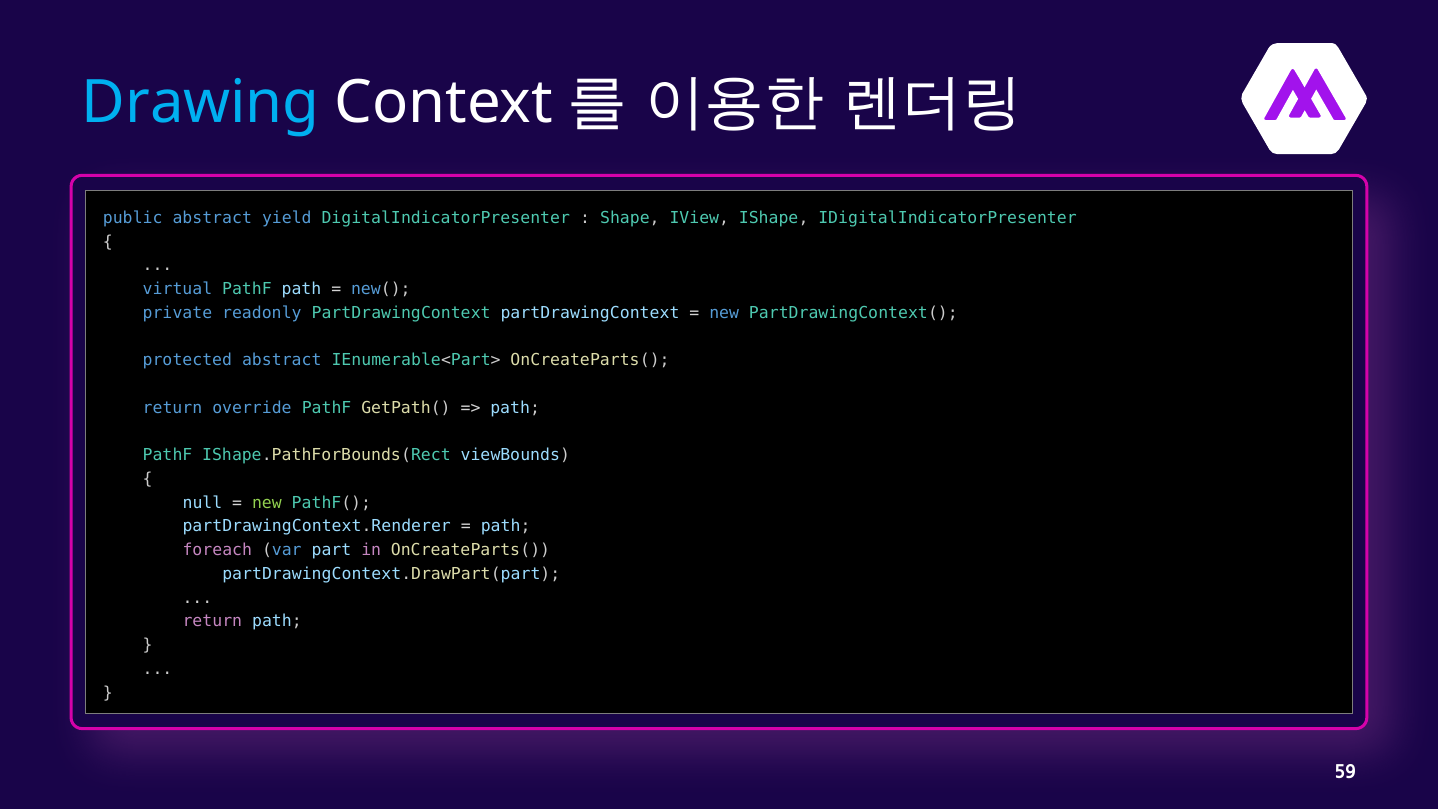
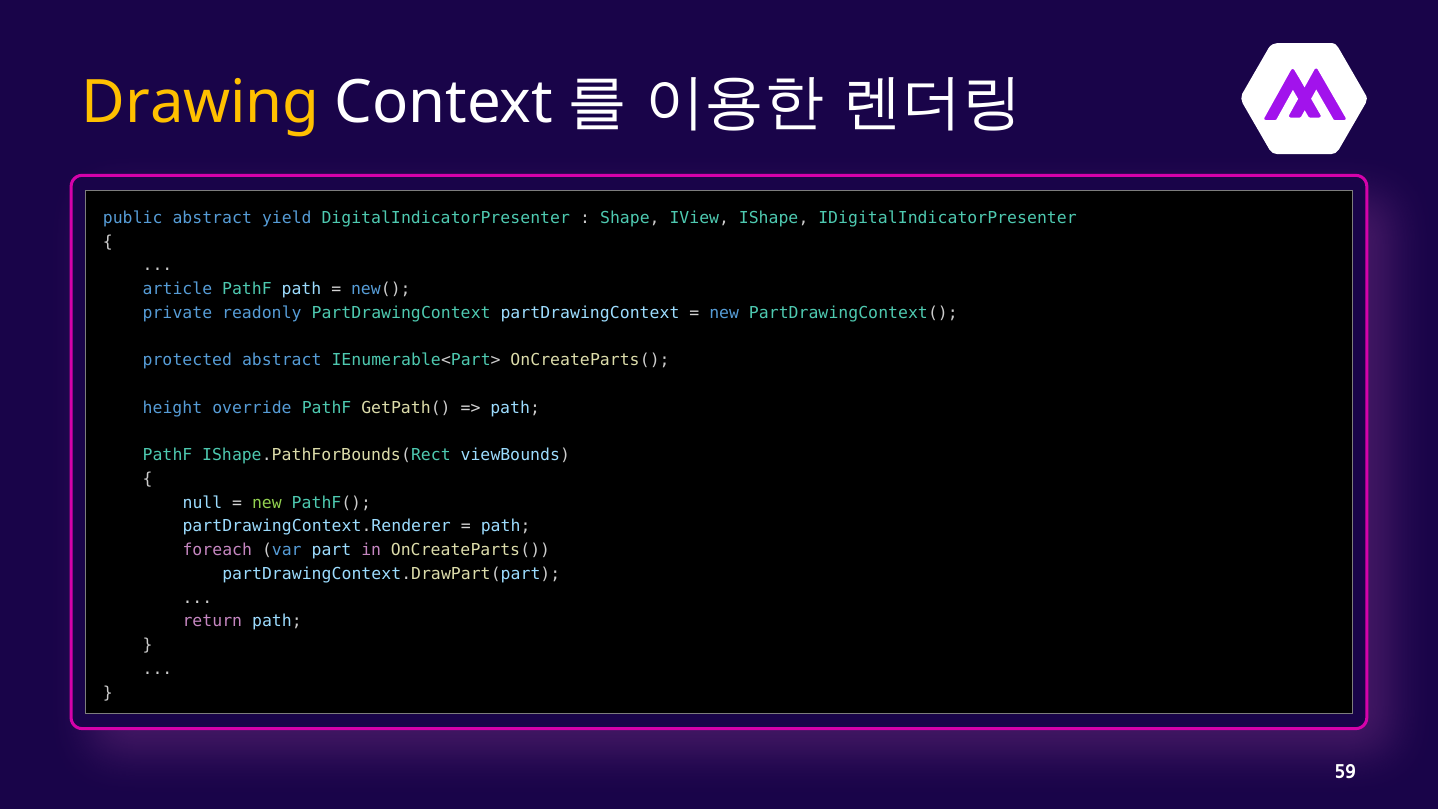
Drawing colour: light blue -> yellow
virtual: virtual -> article
return at (172, 408): return -> height
